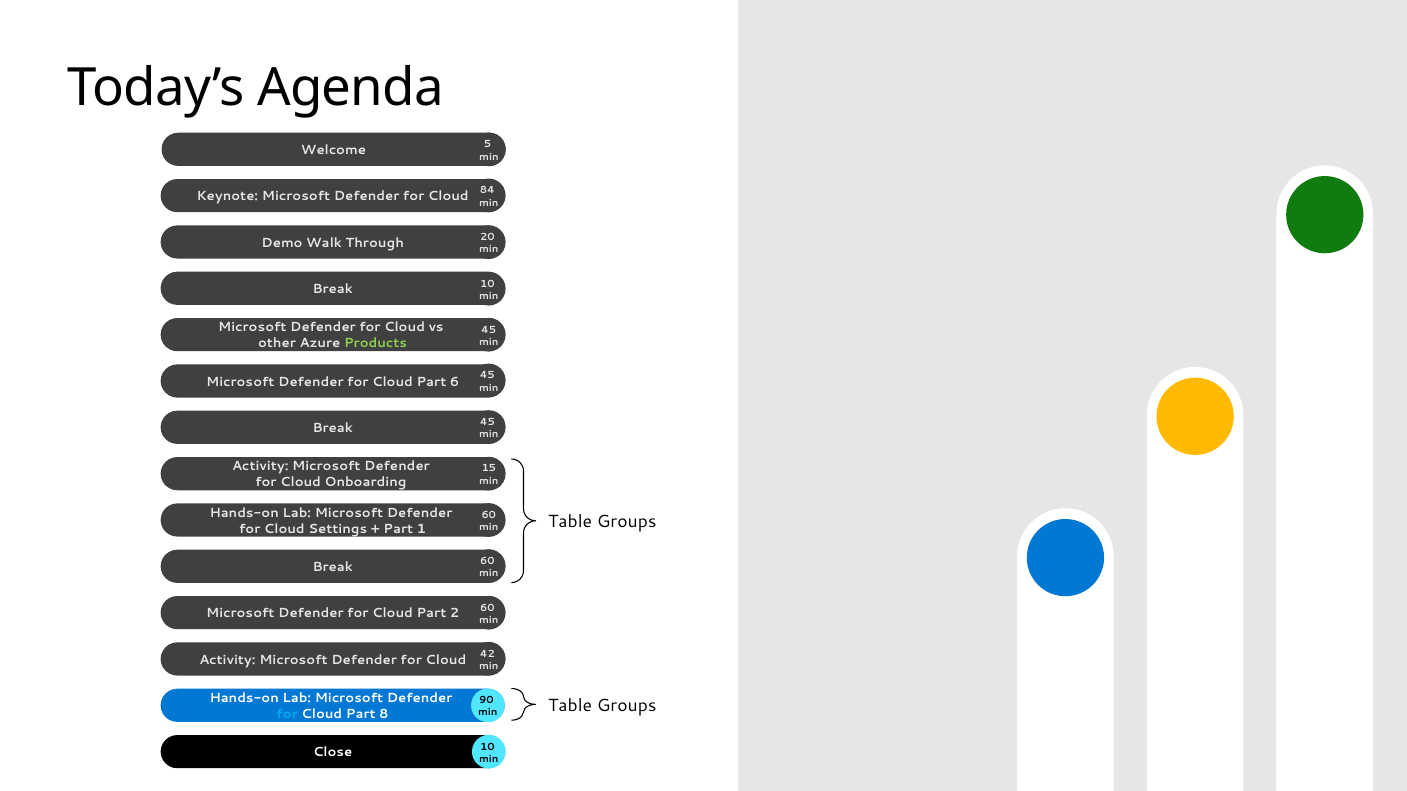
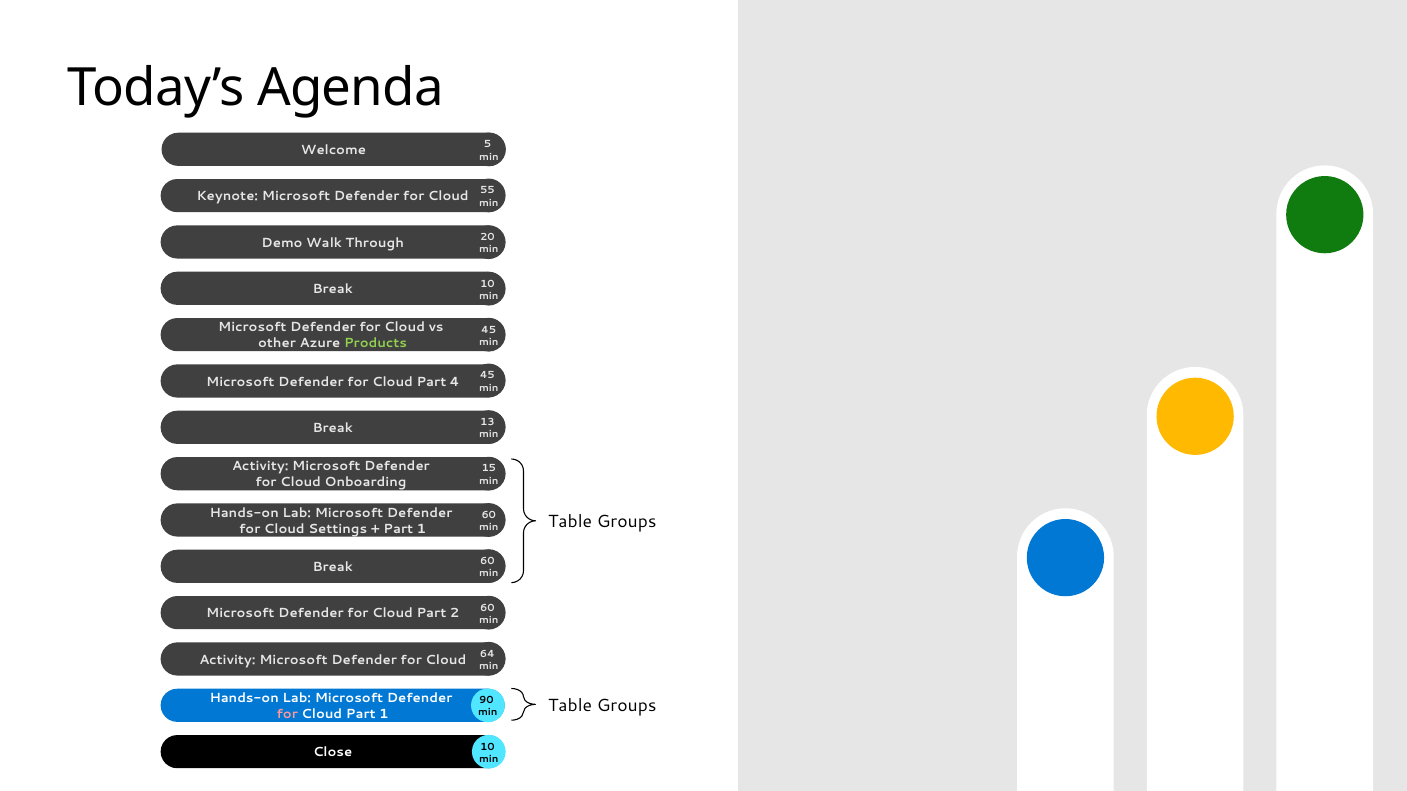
84: 84 -> 55
6: 6 -> 4
Break 45: 45 -> 13
42: 42 -> 64
for at (287, 714) colour: light blue -> pink
Cloud Part 8: 8 -> 1
